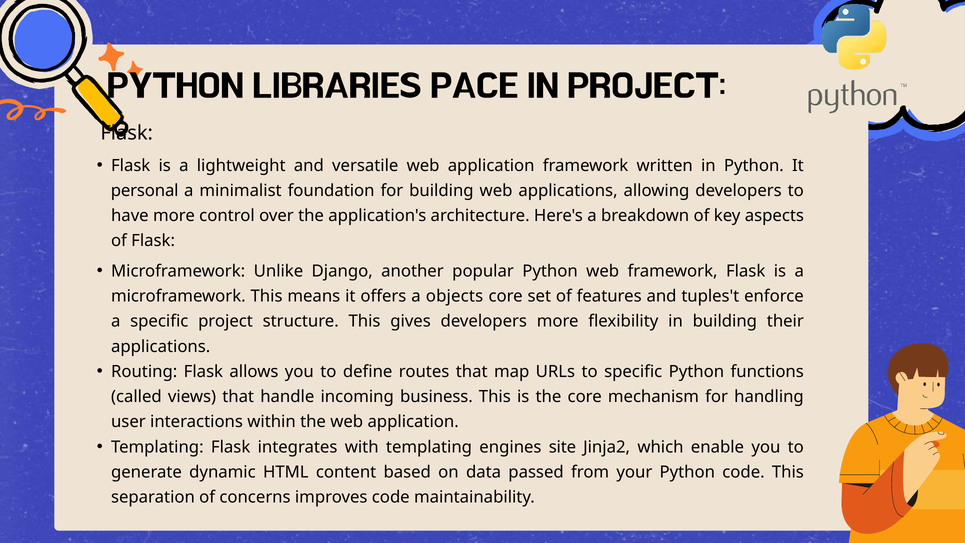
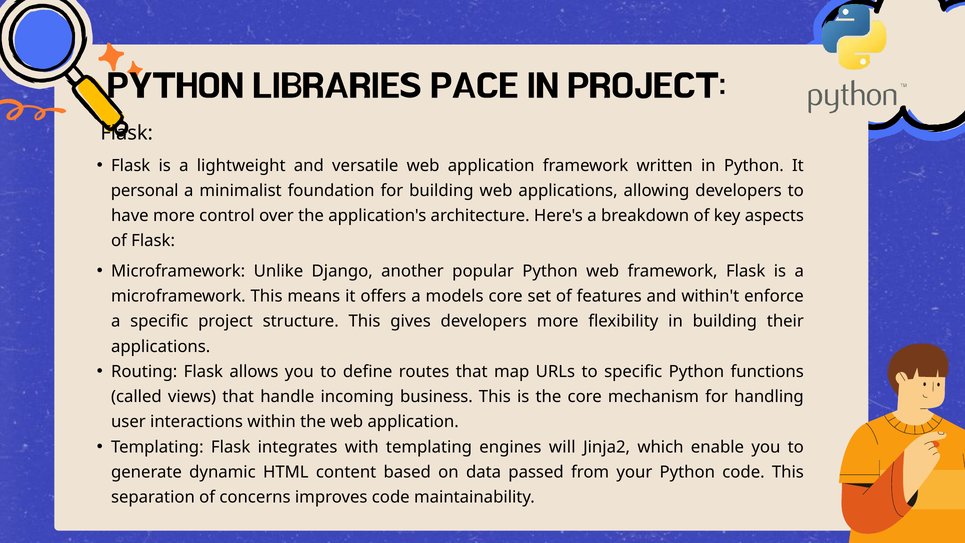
objects: objects -> models
tuples't: tuples't -> within't
site: site -> will
